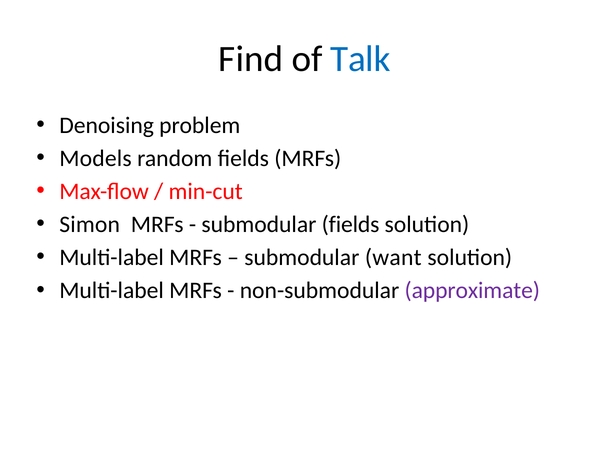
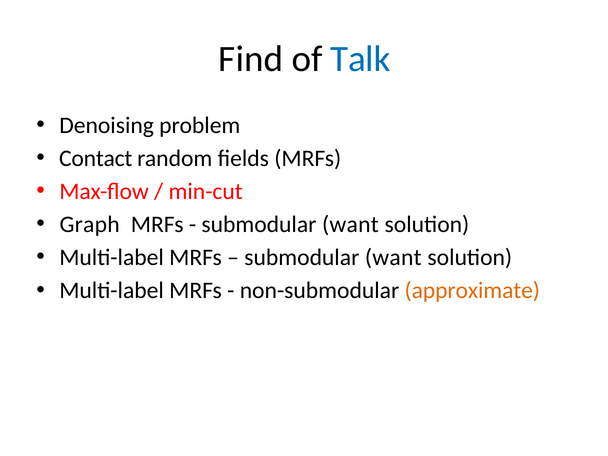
Models: Models -> Contact
Simon: Simon -> Graph
fields at (351, 224): fields -> want
approximate colour: purple -> orange
